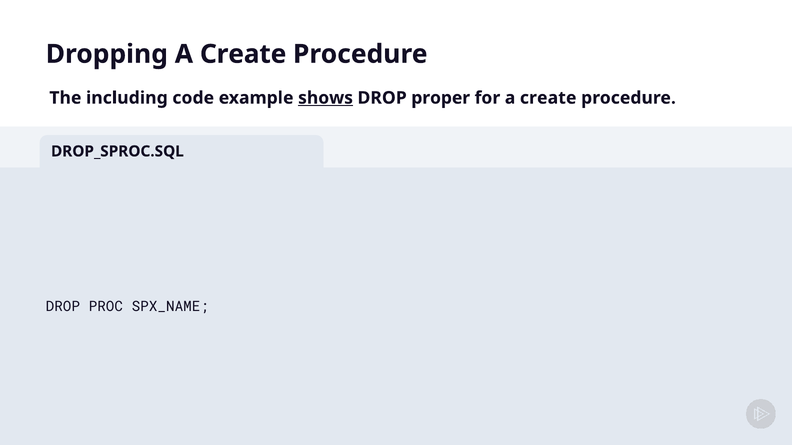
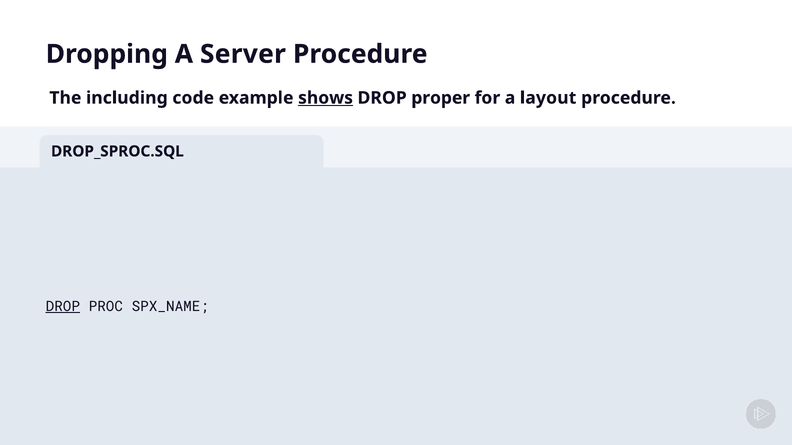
Dropping A Create: Create -> Server
for a create: create -> layout
DROP at (63, 307) underline: none -> present
